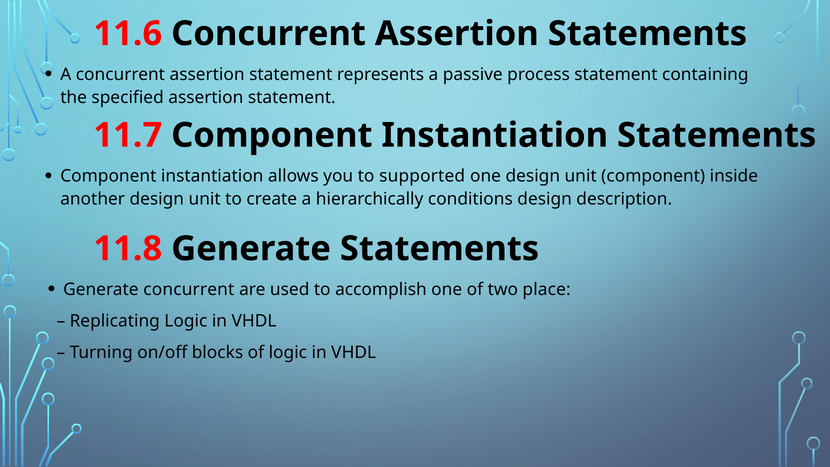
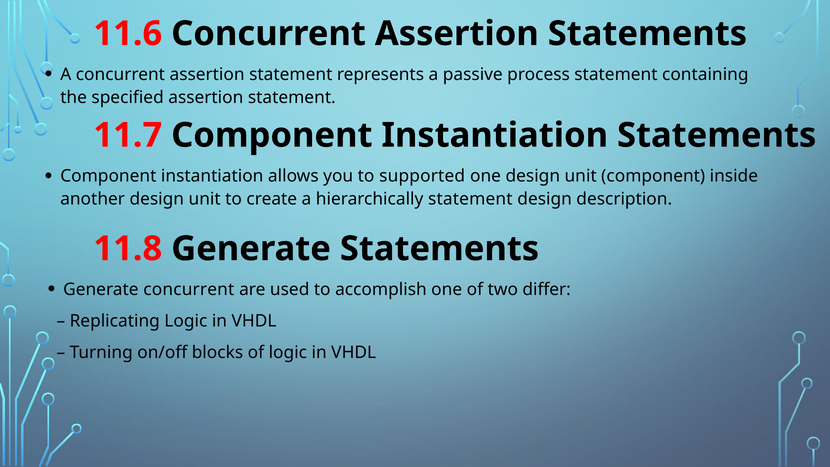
hierarchically conditions: conditions -> statement
place: place -> differ
